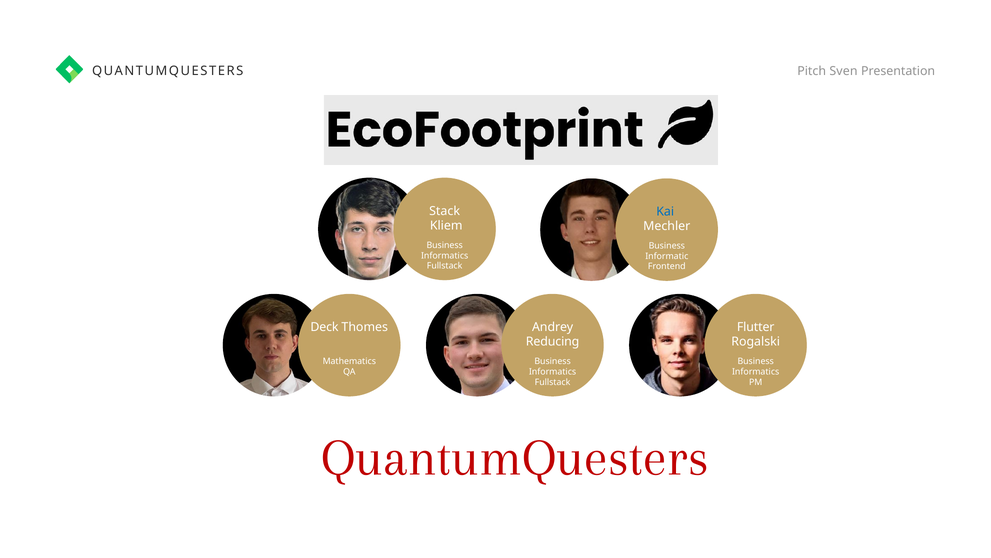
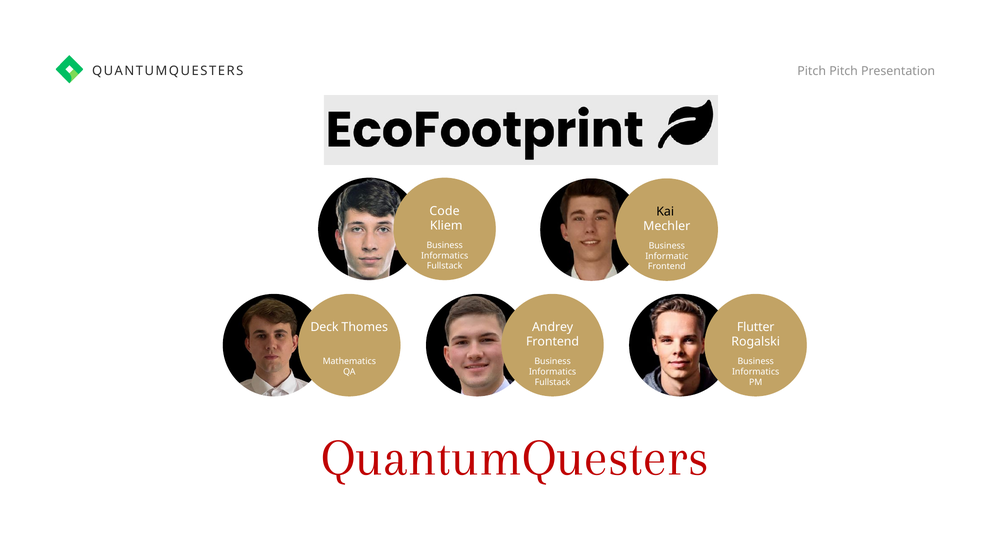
Pitch Sven: Sven -> Pitch
Stack: Stack -> Code
Kai colour: blue -> black
Reducing at (553, 342): Reducing -> Frontend
